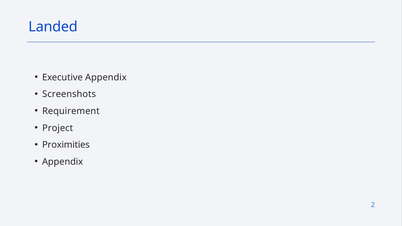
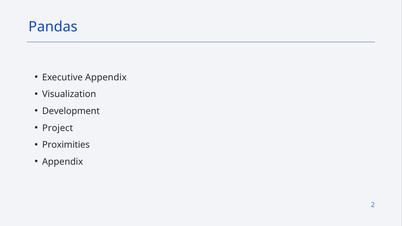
Landed: Landed -> Pandas
Screenshots: Screenshots -> Visualization
Requirement: Requirement -> Development
